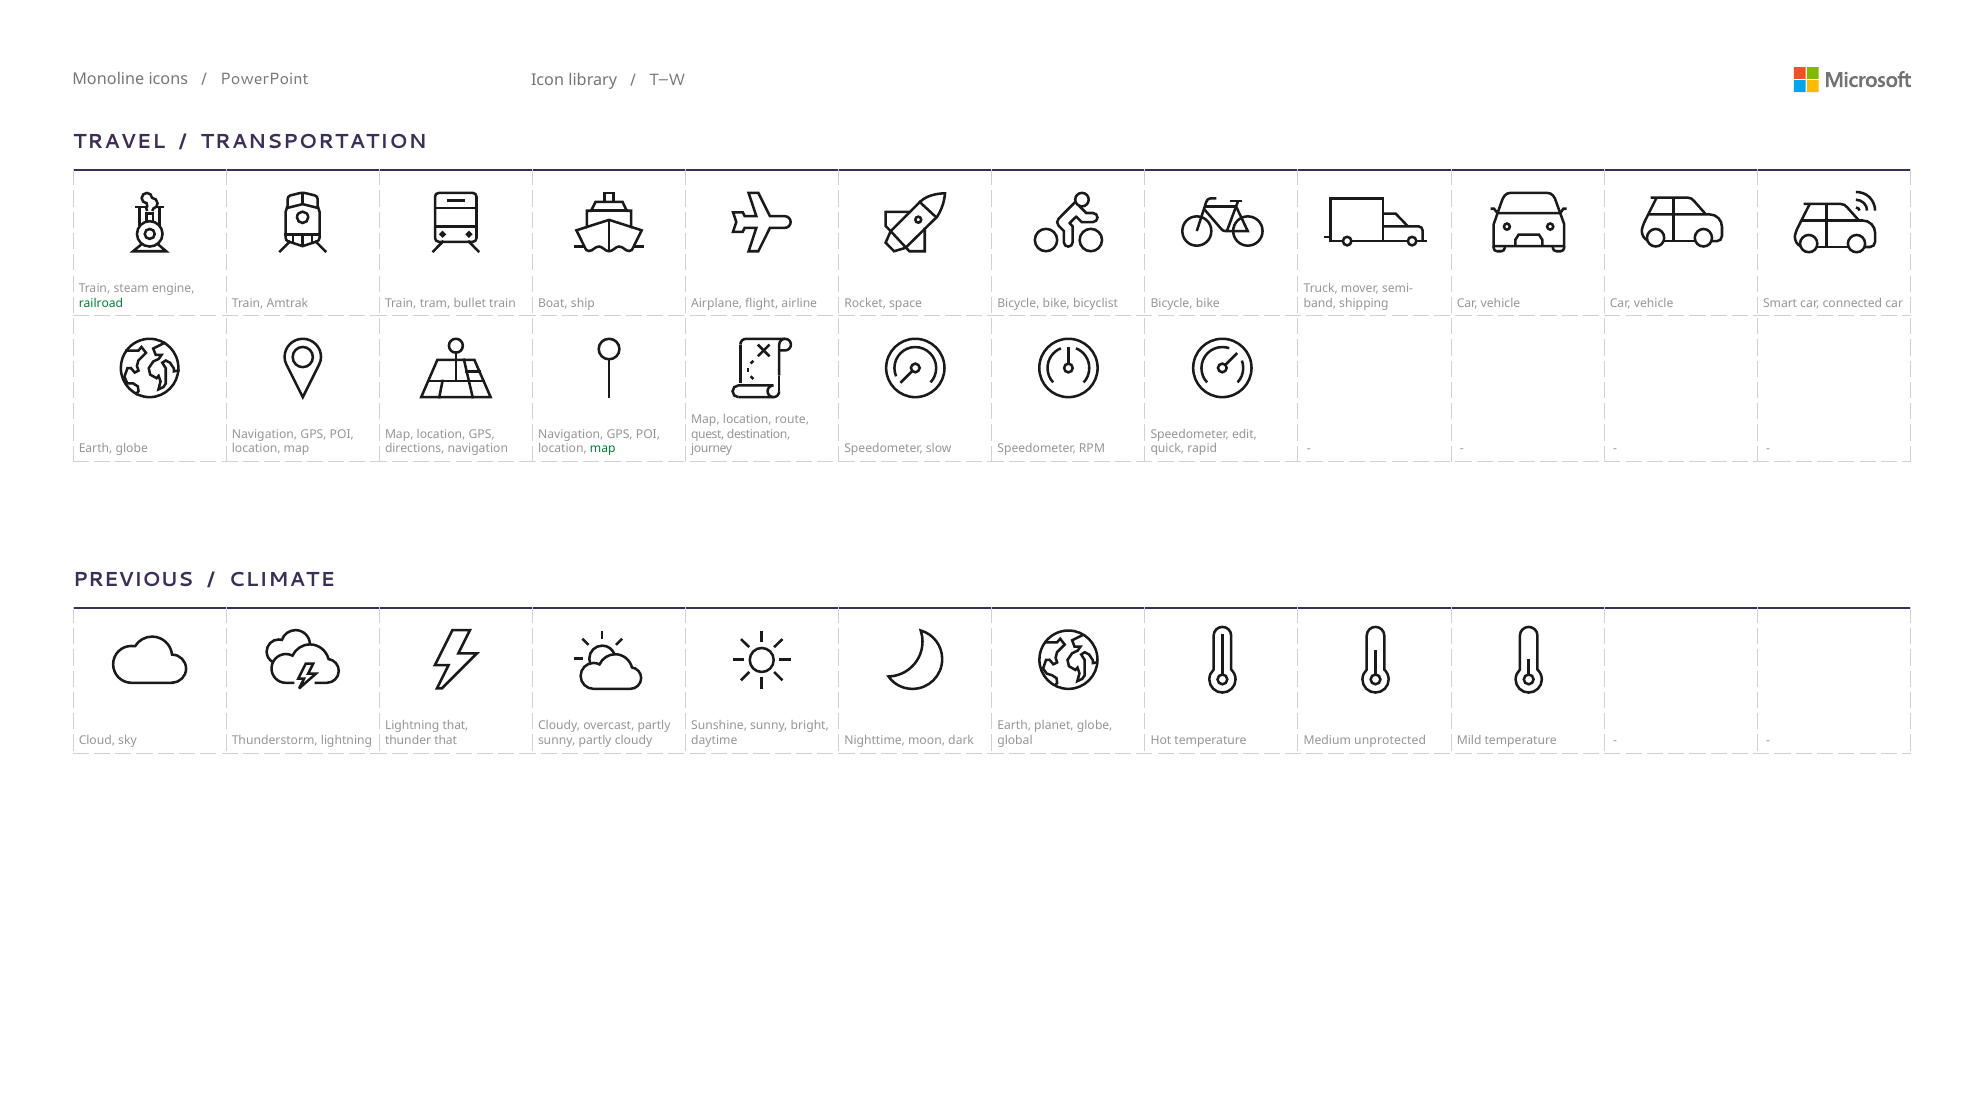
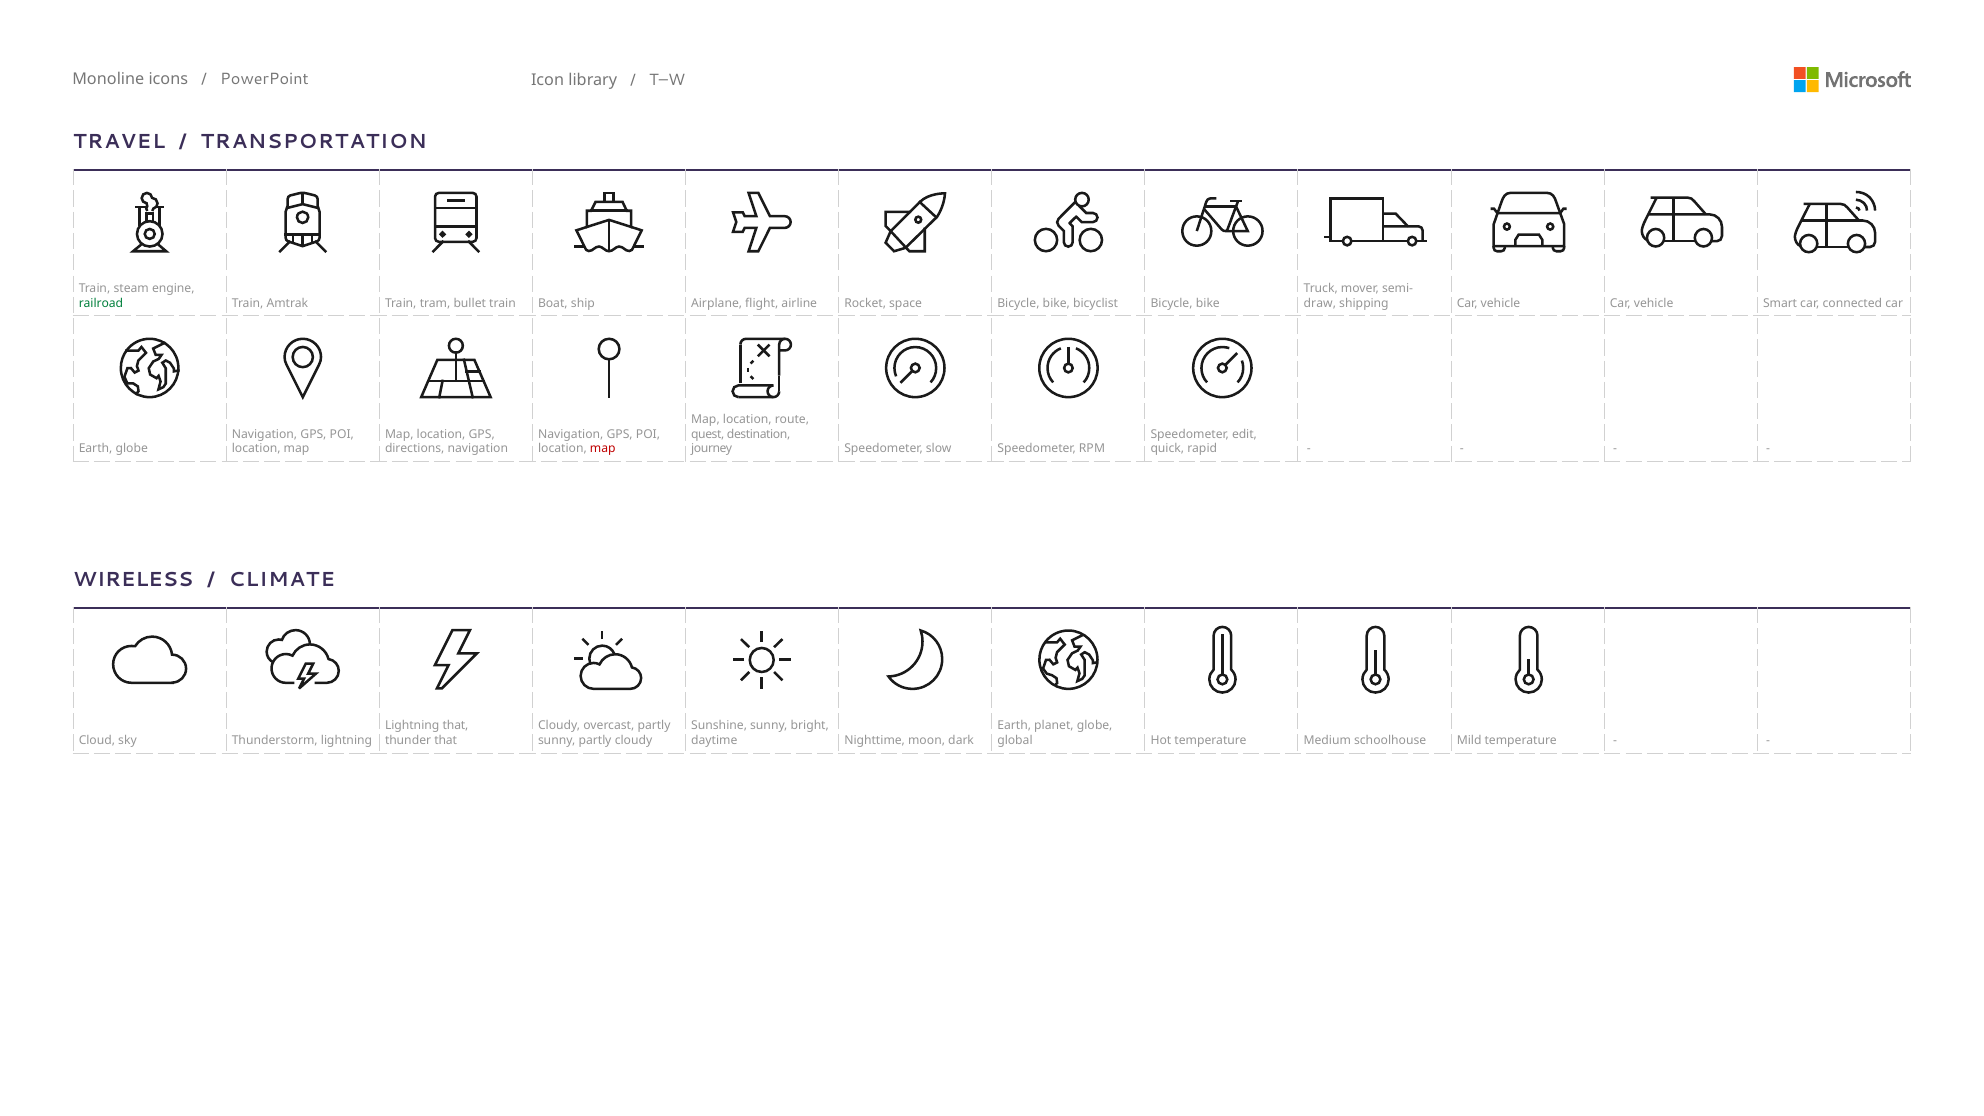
band: band -> draw
map at (603, 449) colour: green -> red
PREVIOUS: PREVIOUS -> WIRELESS
unprotected: unprotected -> schoolhouse
